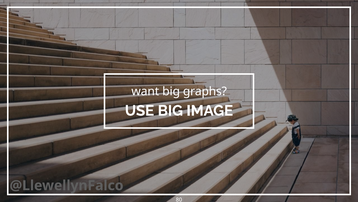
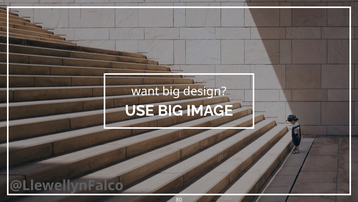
graphs: graphs -> design
